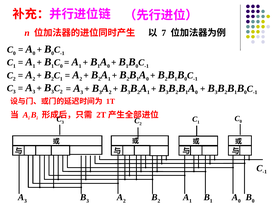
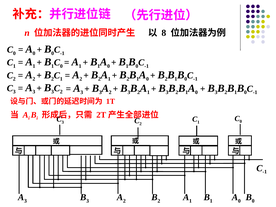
7: 7 -> 8
